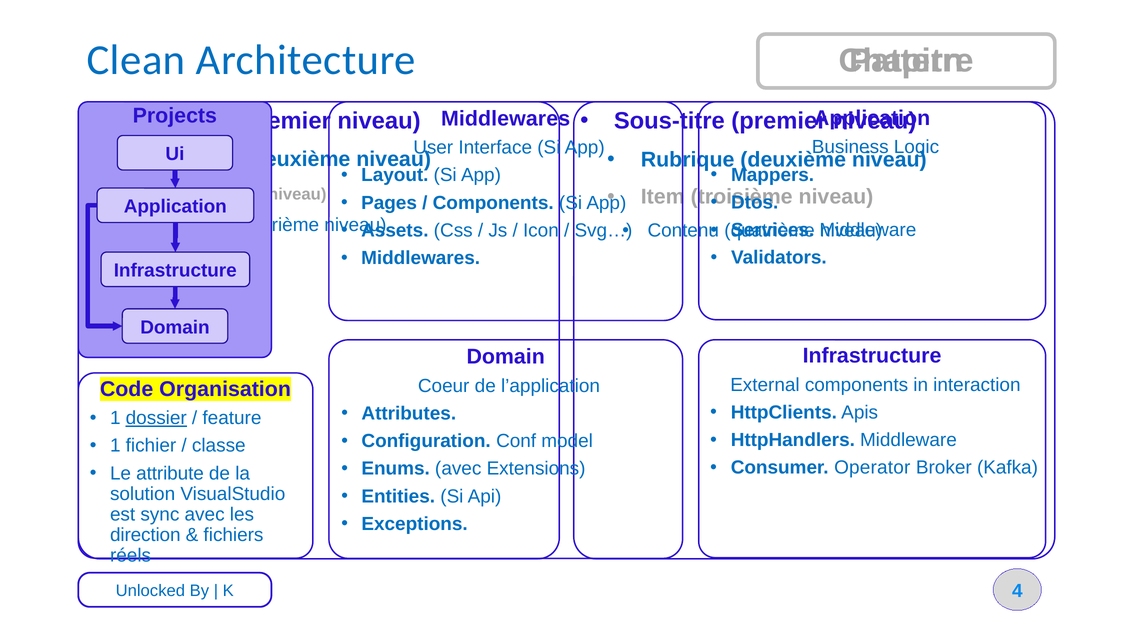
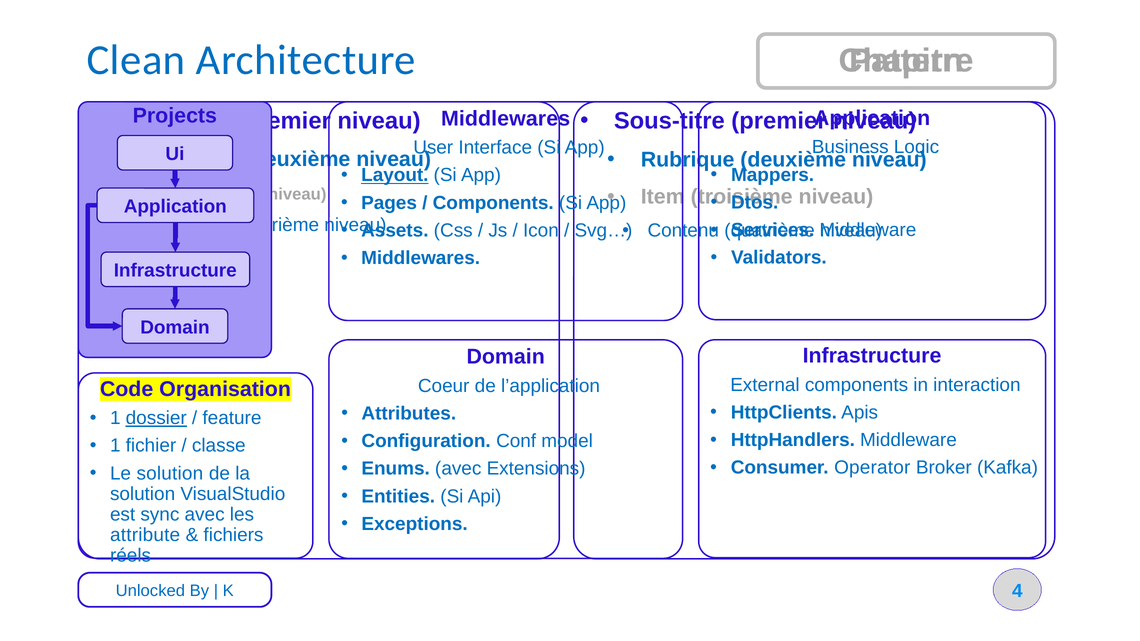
Layout underline: none -> present
Le attribute: attribute -> solution
direction: direction -> attribute
